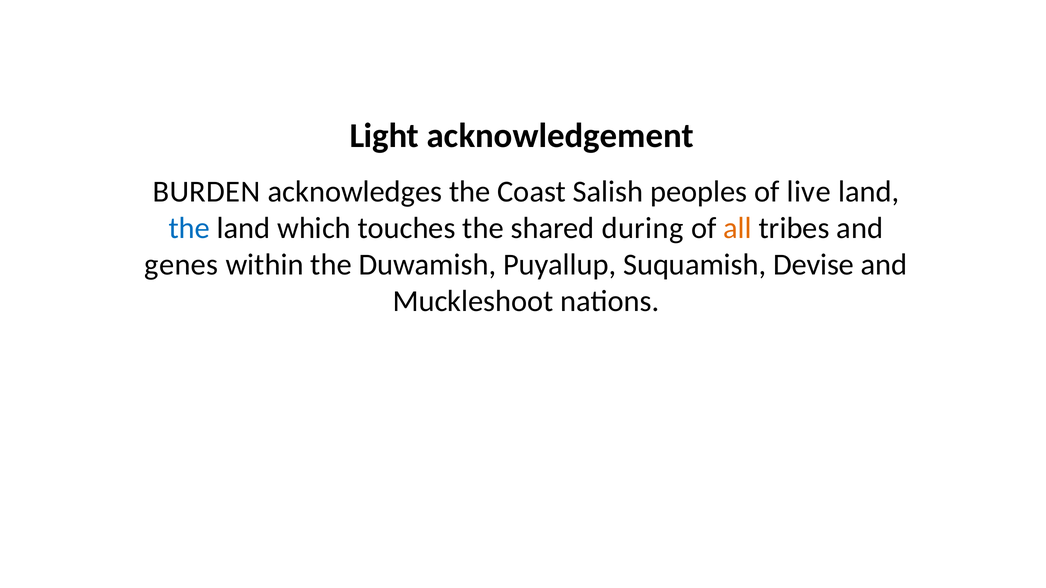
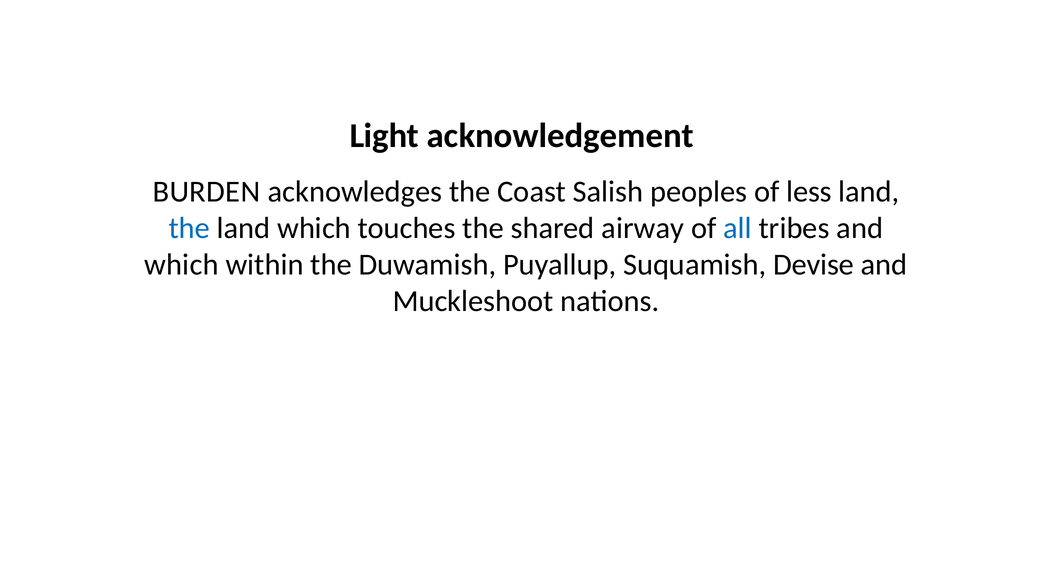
live: live -> less
during: during -> airway
all colour: orange -> blue
genes at (181, 265): genes -> which
